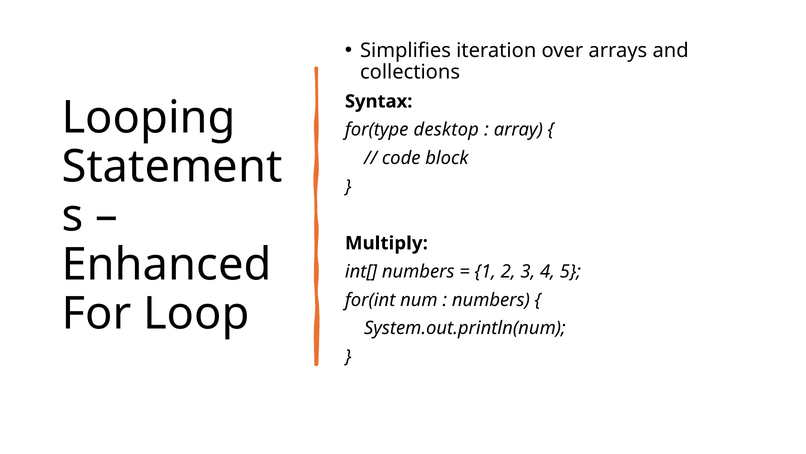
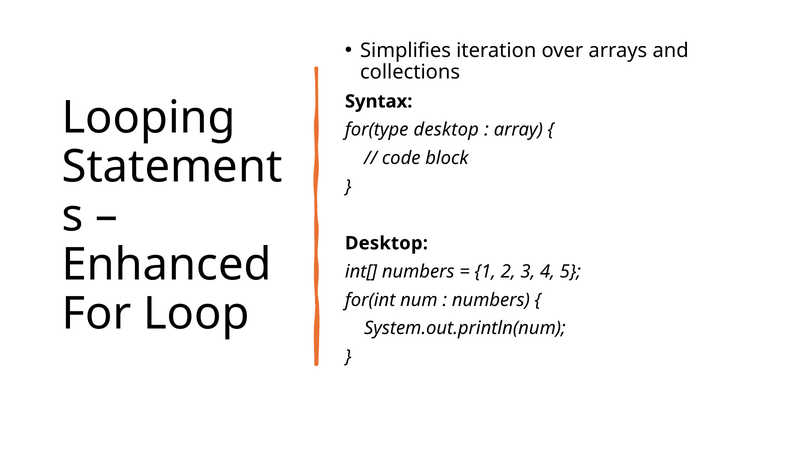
Multiply at (386, 243): Multiply -> Desktop
